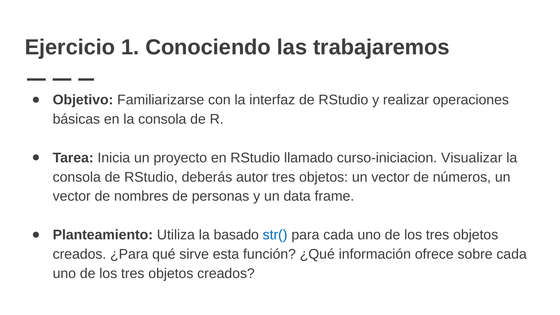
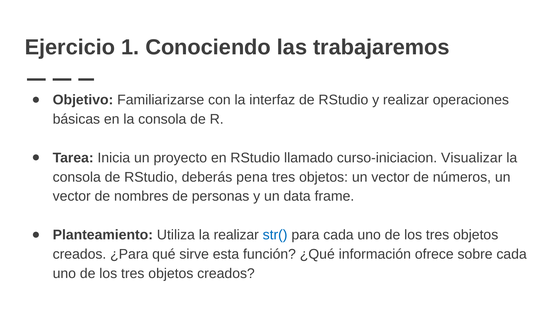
autor: autor -> pena
la basado: basado -> realizar
